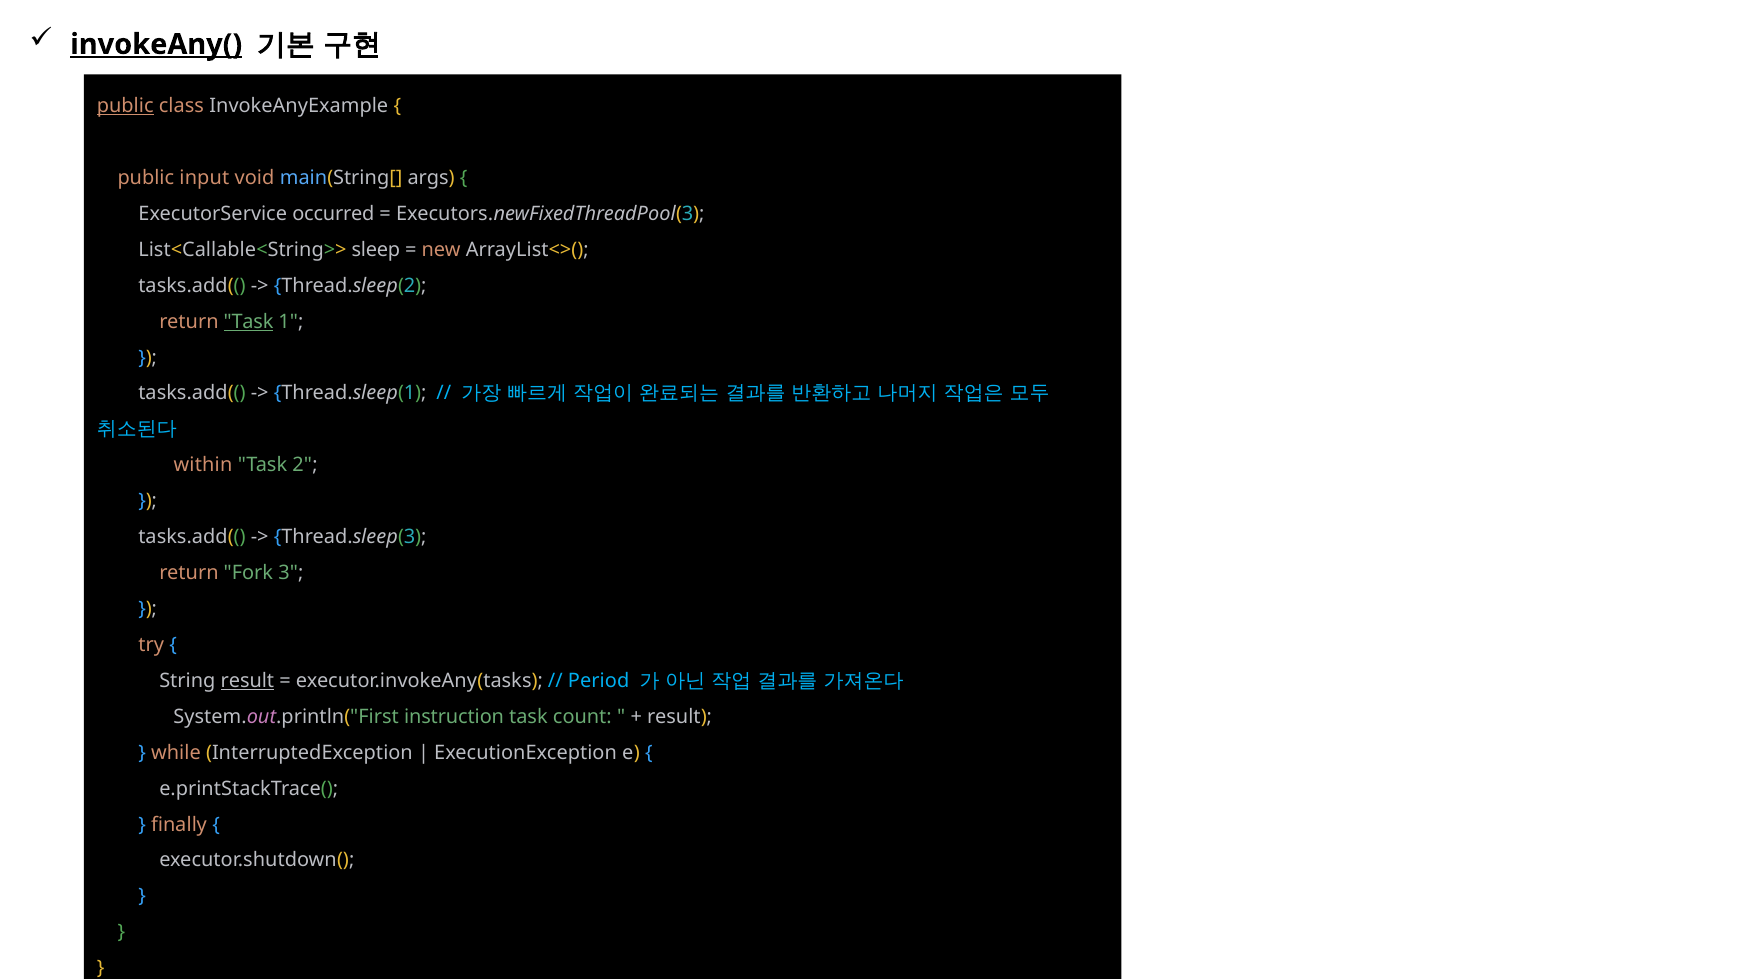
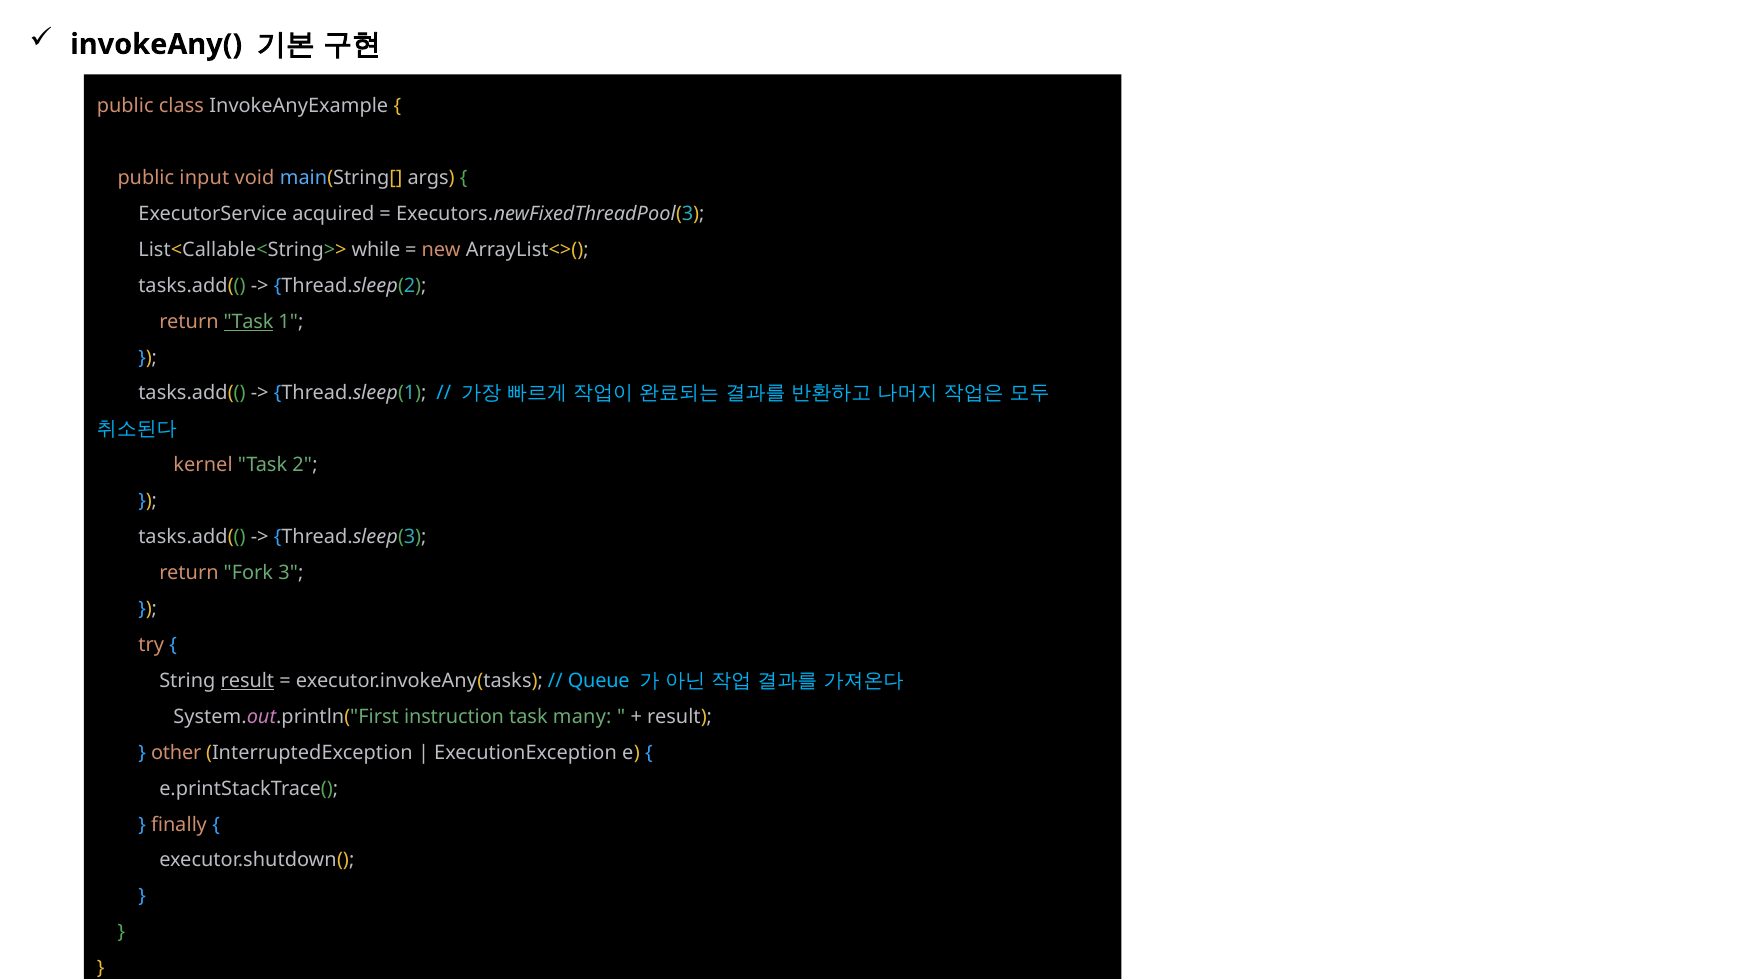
invokeAny( underline: present -> none
public at (125, 106) underline: present -> none
occurred: occurred -> acquired
sleep: sleep -> while
within: within -> kernel
Period: Period -> Queue
count: count -> many
while: while -> other
